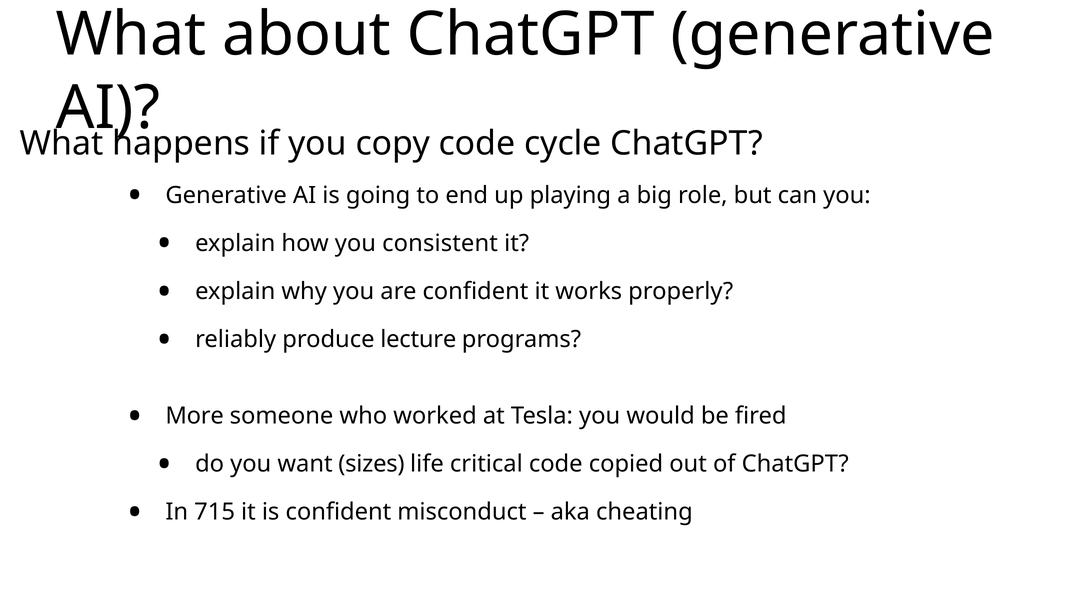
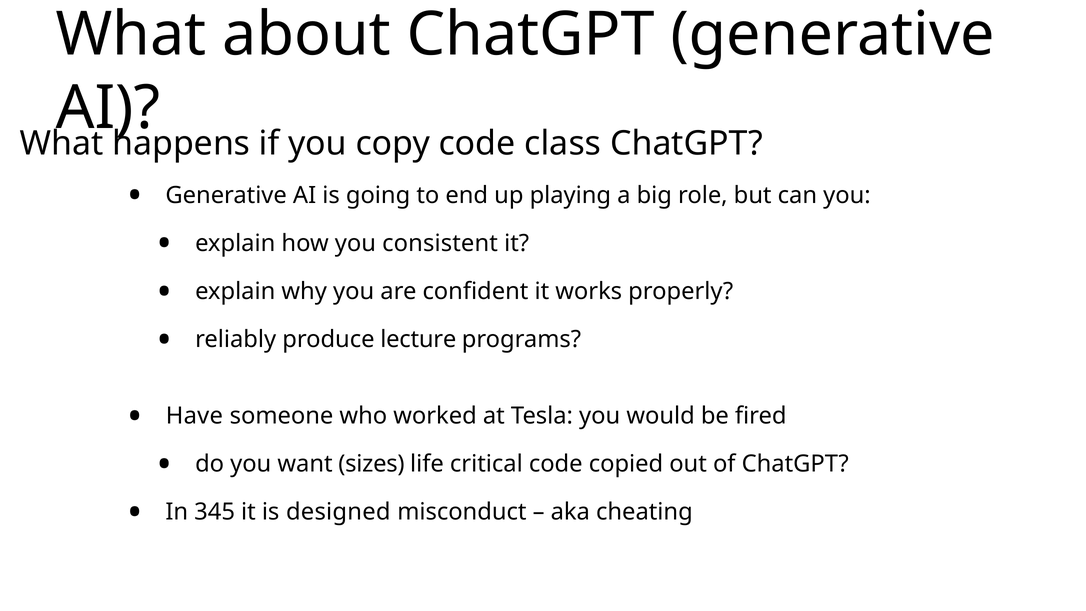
cycle: cycle -> class
More: More -> Have
715: 715 -> 345
is confident: confident -> designed
